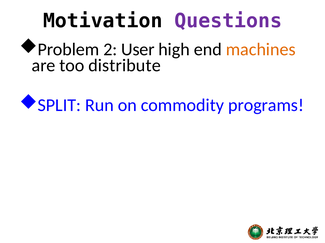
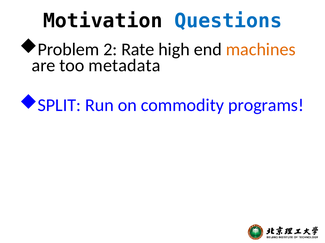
Questions colour: purple -> blue
User: User -> Rate
distribute: distribute -> metadata
